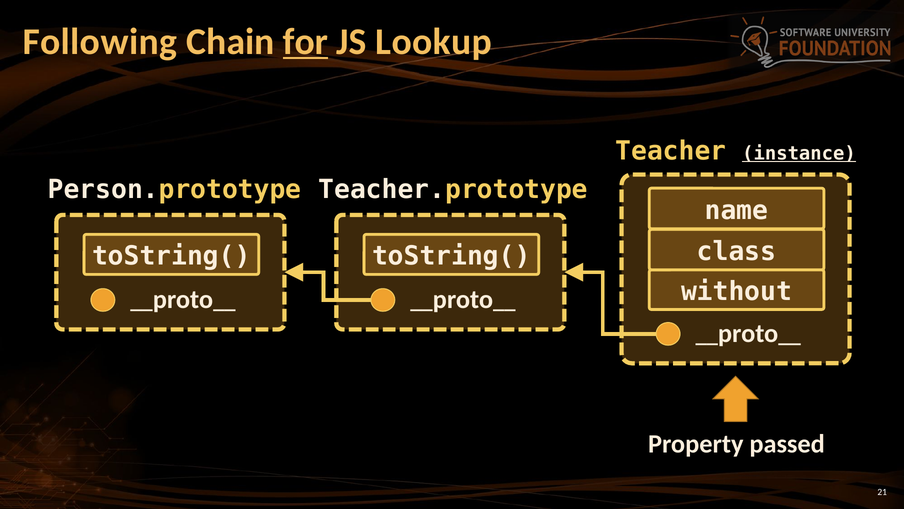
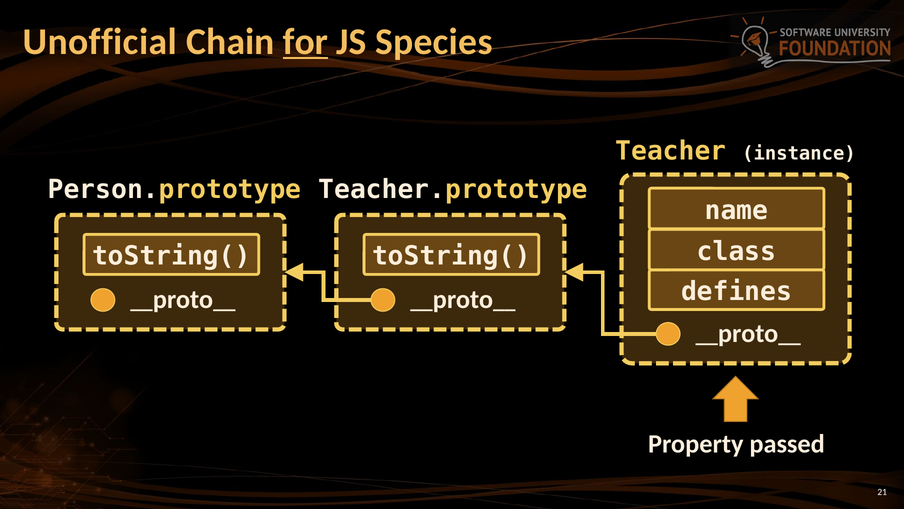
Following: Following -> Unofficial
Lookup: Lookup -> Species
instance underline: present -> none
without: without -> defines
